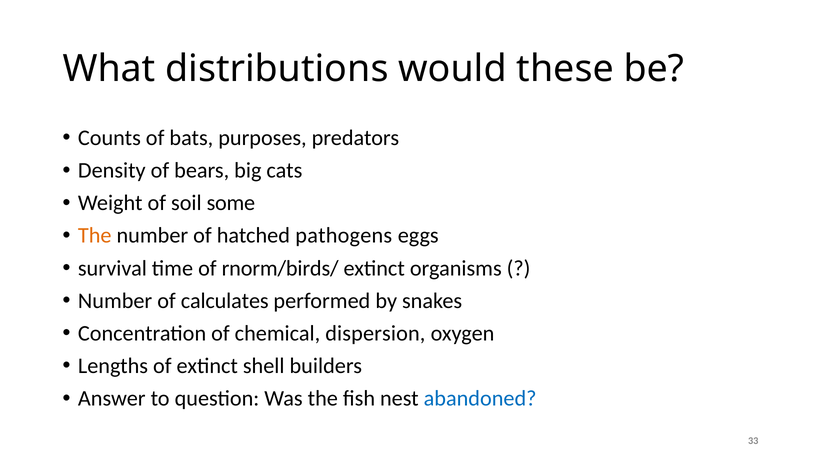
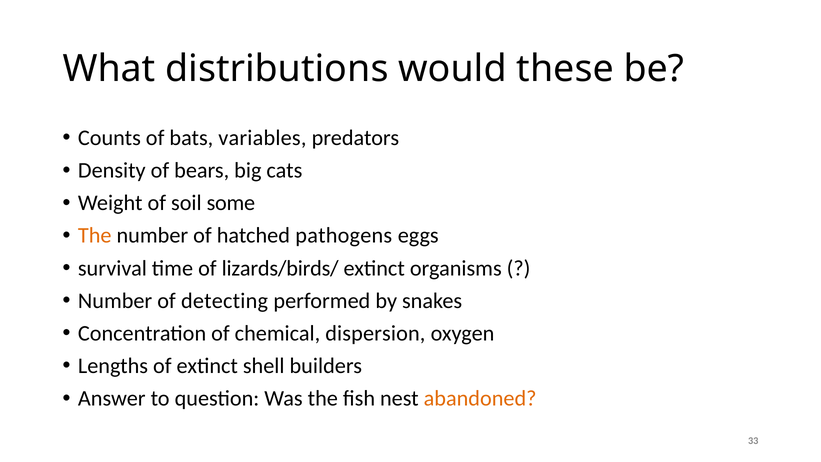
purposes: purposes -> variables
rnorm/birds/: rnorm/birds/ -> lizards/birds/
calculates: calculates -> detecting
abandoned colour: blue -> orange
